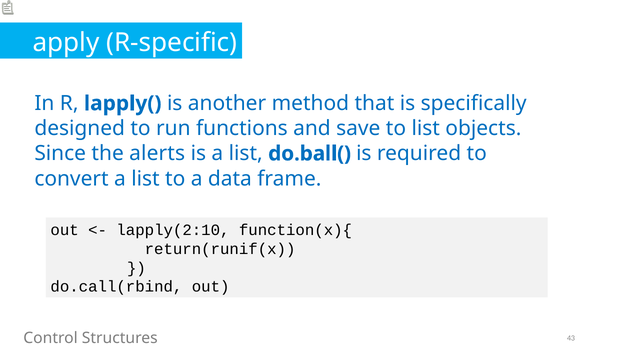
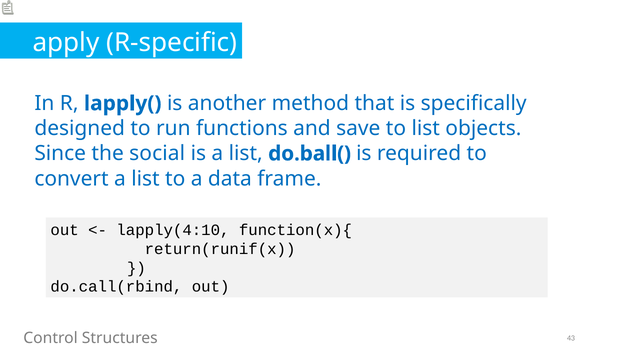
alerts: alerts -> social
lapply(2:10: lapply(2:10 -> lapply(4:10
